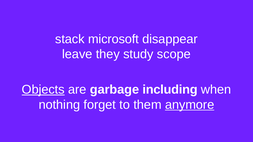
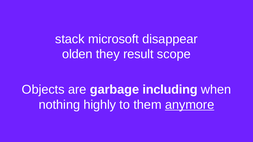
leave: leave -> olden
study: study -> result
Objects underline: present -> none
forget: forget -> highly
